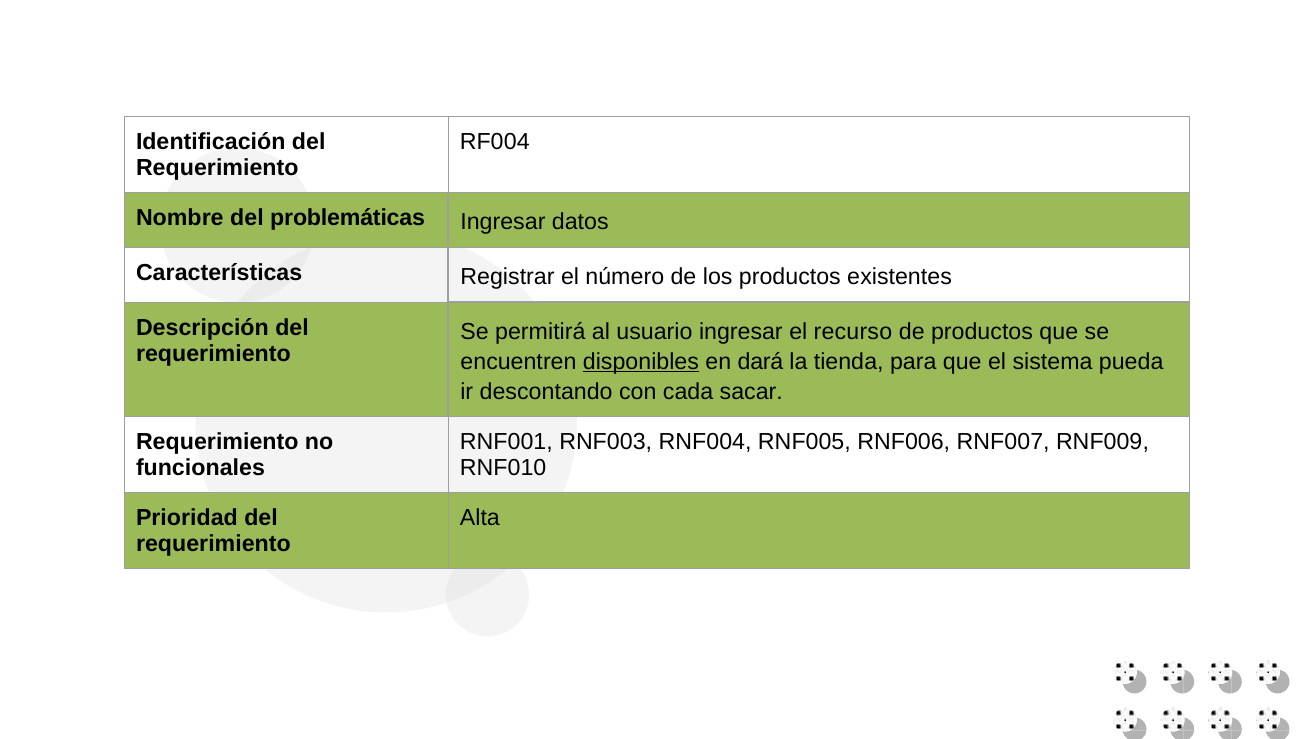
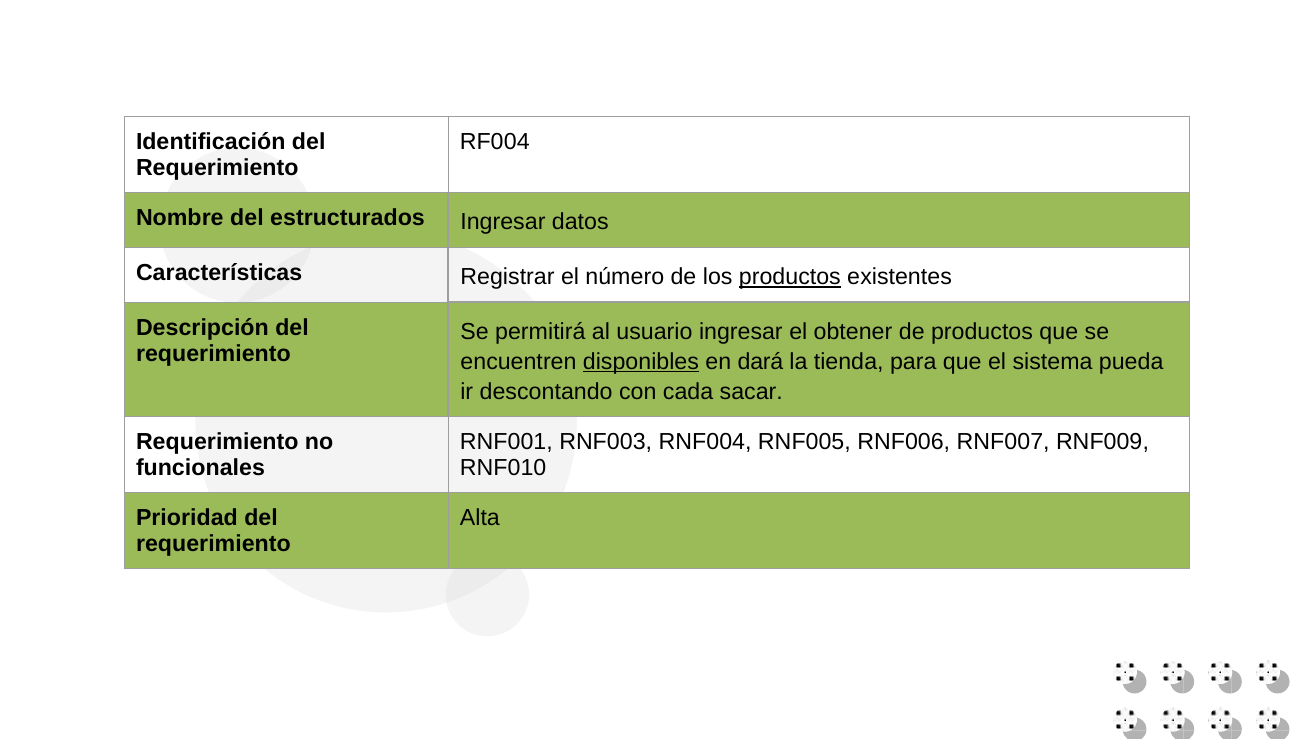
problemáticas: problemáticas -> estructurados
productos at (790, 277) underline: none -> present
recurso: recurso -> obtener
